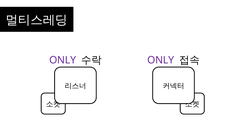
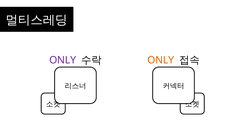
ONLY at (161, 60) colour: purple -> orange
